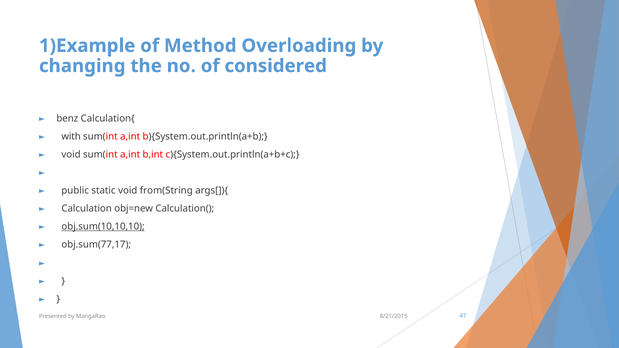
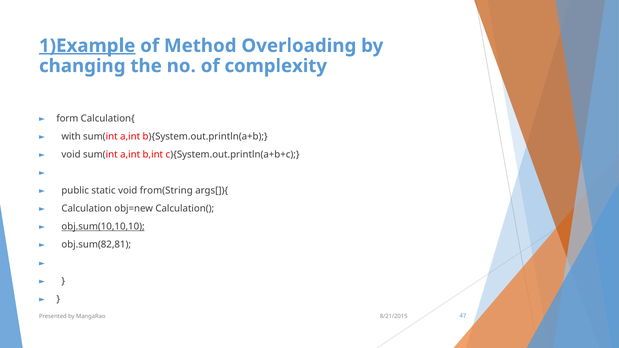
1)Example underline: none -> present
considered: considered -> complexity
benz: benz -> form
obj.sum(77,17: obj.sum(77,17 -> obj.sum(82,81
